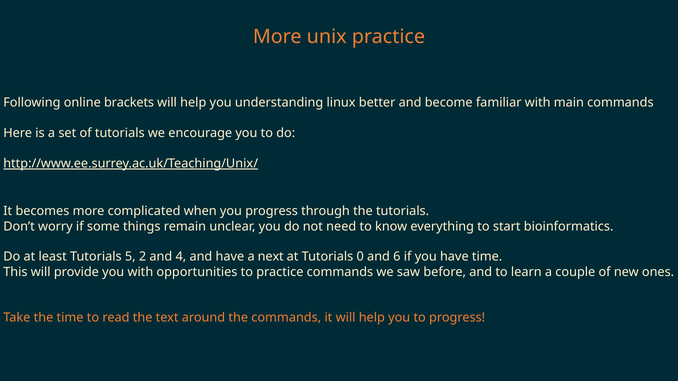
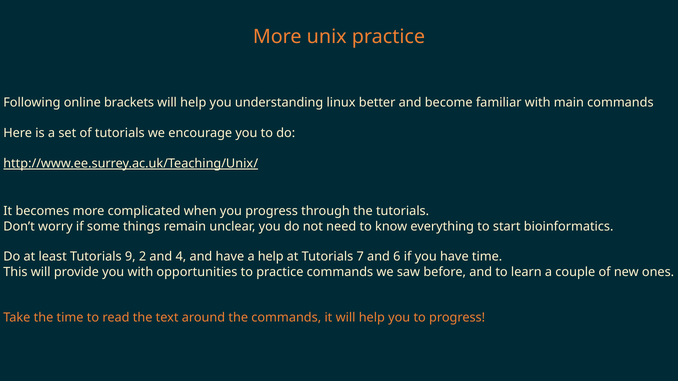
5: 5 -> 9
a next: next -> help
0: 0 -> 7
